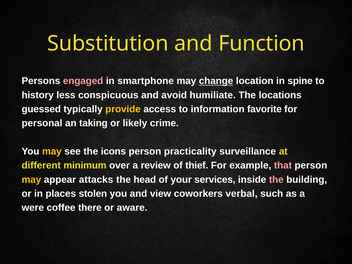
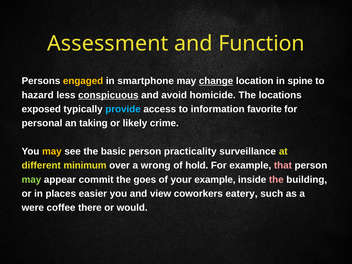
Substitution: Substitution -> Assessment
engaged colour: pink -> yellow
history: history -> hazard
conspicuous underline: none -> present
humiliate: humiliate -> homicide
guessed: guessed -> exposed
provide colour: yellow -> light blue
icons: icons -> basic
review: review -> wrong
thief: thief -> hold
may at (31, 180) colour: yellow -> light green
attacks: attacks -> commit
head: head -> goes
your services: services -> example
stolen: stolen -> easier
verbal: verbal -> eatery
aware: aware -> would
